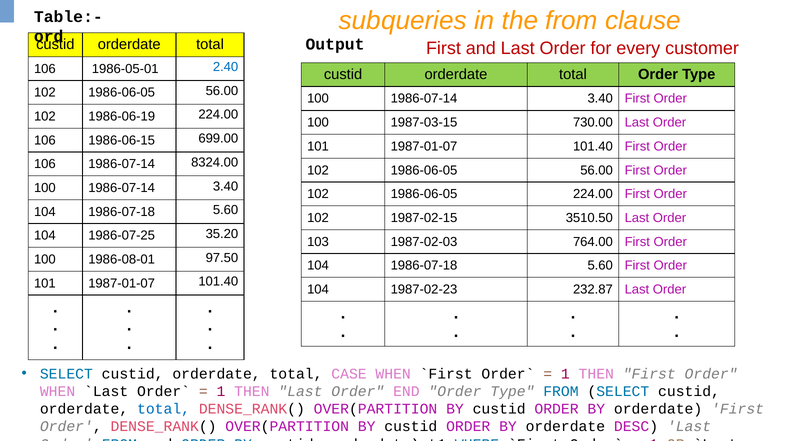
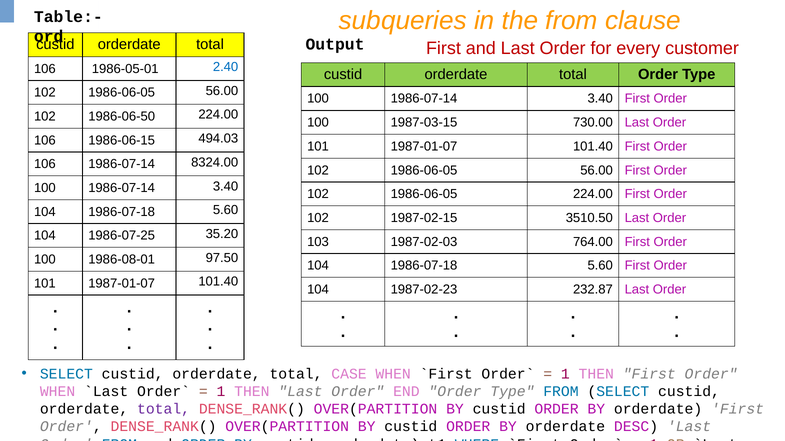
1986-06-19: 1986-06-19 -> 1986-06-50
699.00: 699.00 -> 494.03
total at (164, 409) colour: blue -> purple
